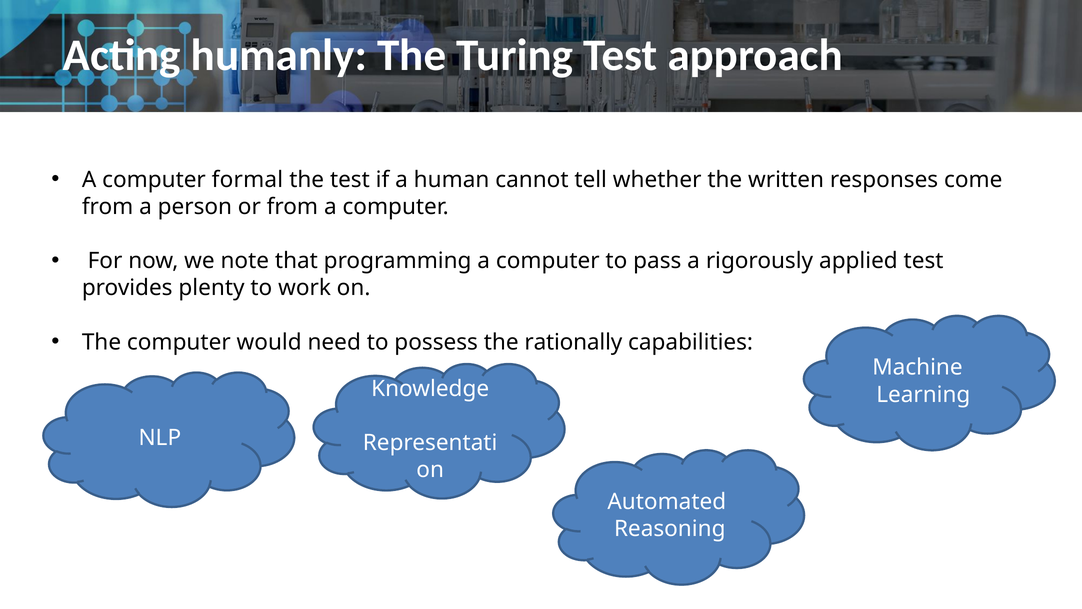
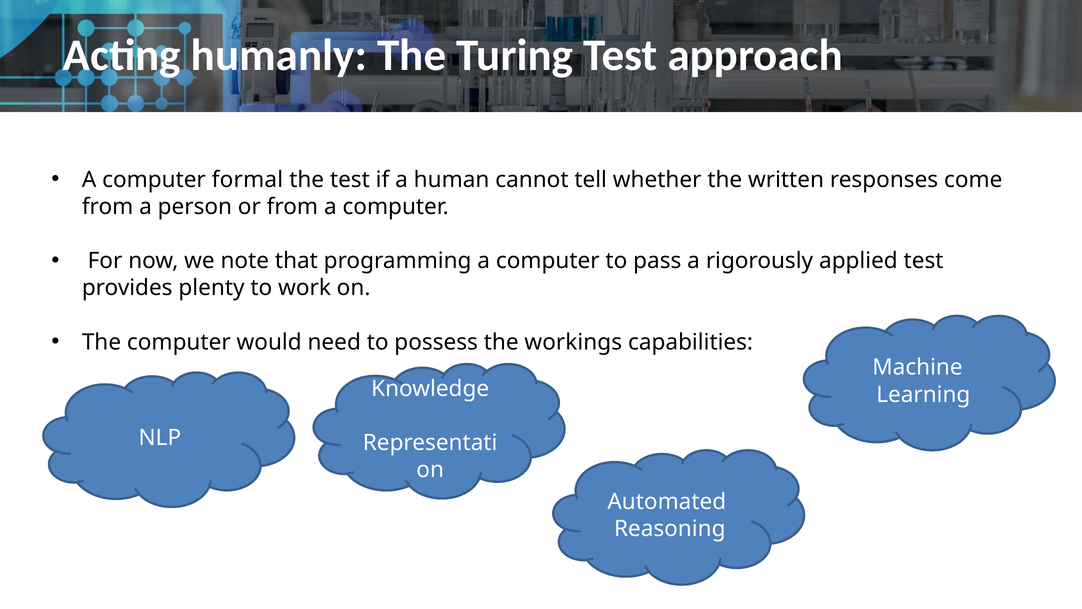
rationally: rationally -> workings
